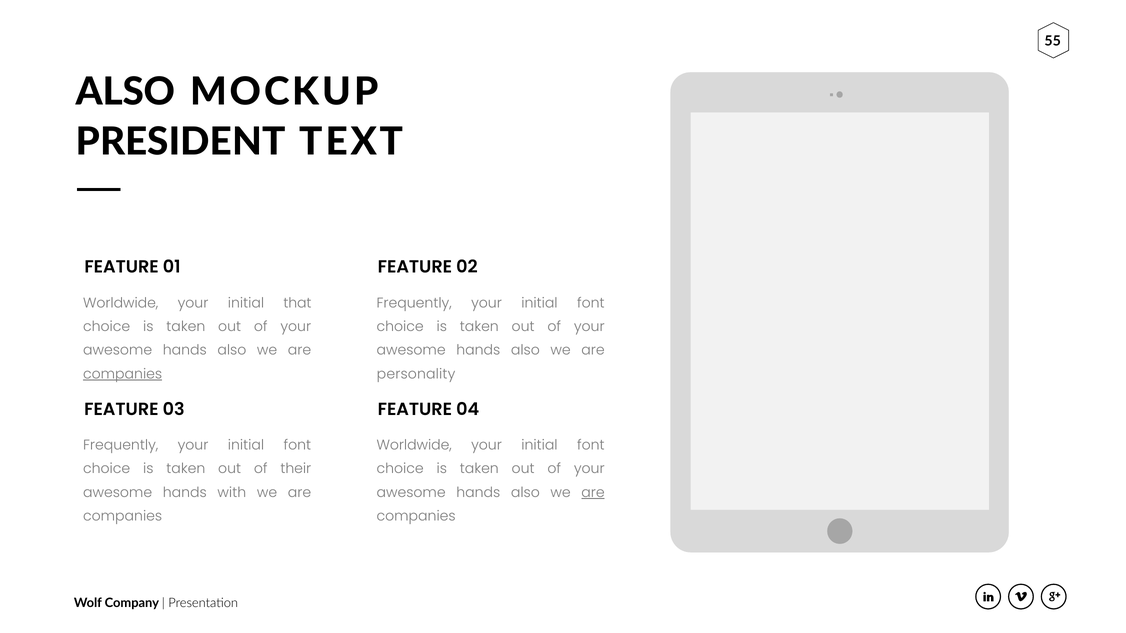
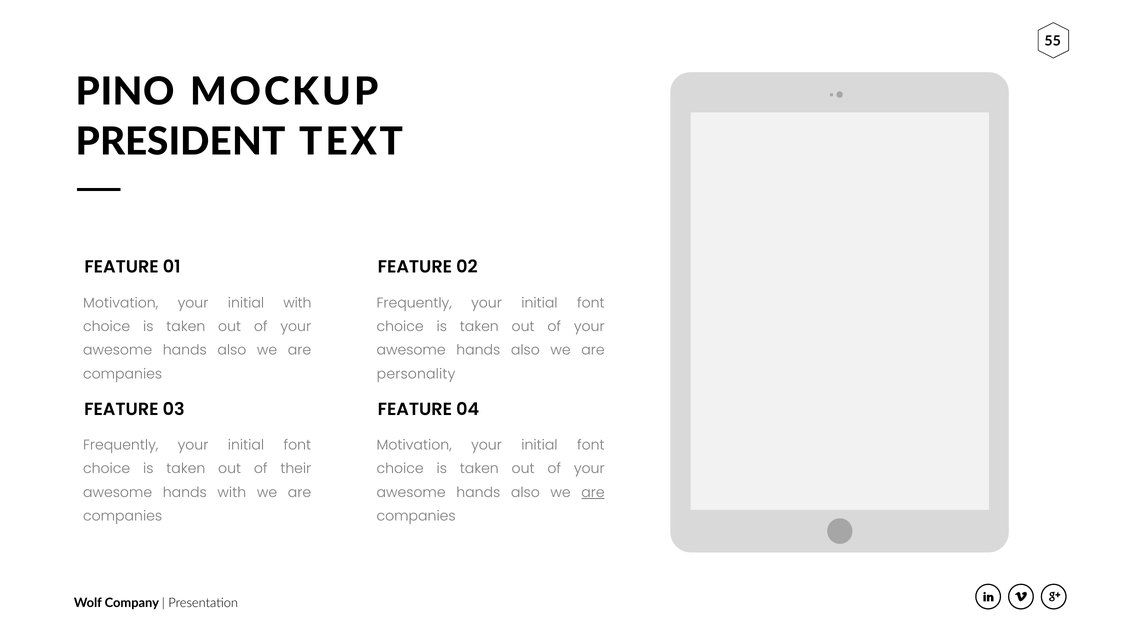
ALSO at (126, 92): ALSO -> PINO
Worldwide at (121, 303): Worldwide -> Motivation
initial that: that -> with
companies at (123, 374) underline: present -> none
Worldwide at (414, 445): Worldwide -> Motivation
